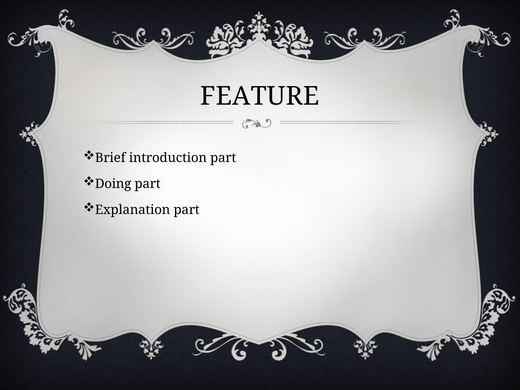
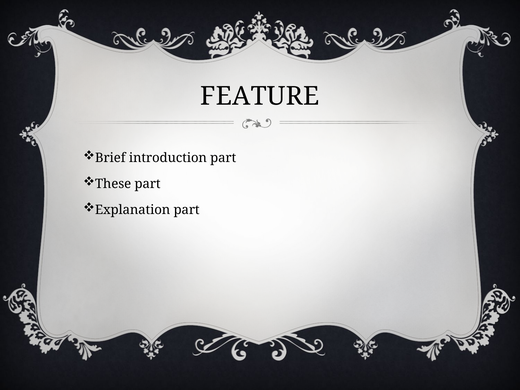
Doing: Doing -> These
